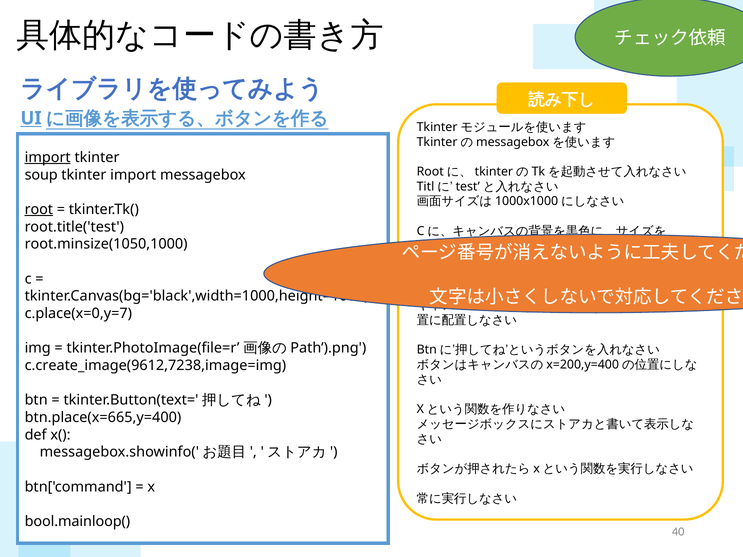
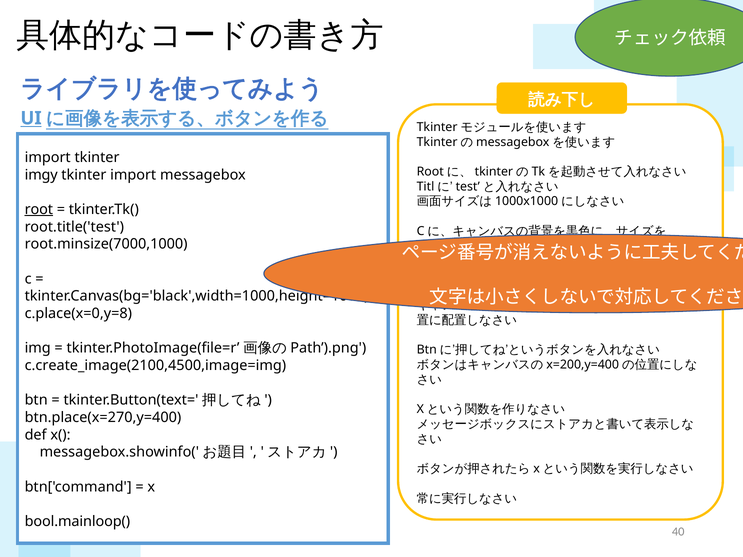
import at (48, 158) underline: present -> none
soup: soup -> imgy
root.minsize(1050,1000: root.minsize(1050,1000 -> root.minsize(7000,1000
c.place(x=0,y=7: c.place(x=0,y=7 -> c.place(x=0,y=8
c.create_image(9612,7238,image=img: c.create_image(9612,7238,image=img -> c.create_image(2100,4500,image=img
btn.place(x=665,y=400: btn.place(x=665,y=400 -> btn.place(x=270,y=400
